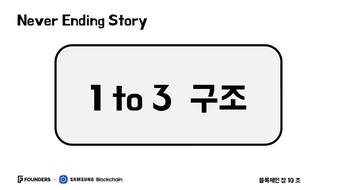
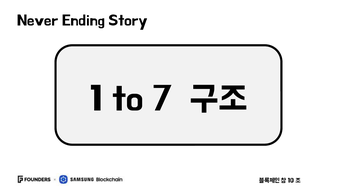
3: 3 -> 7
